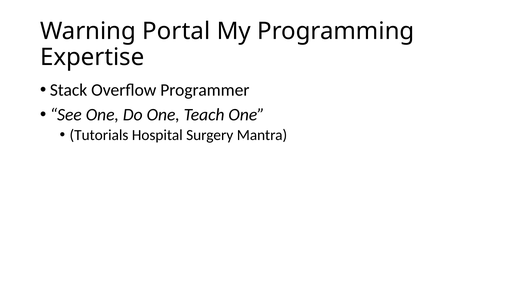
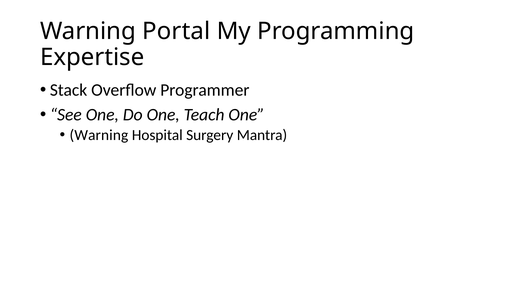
Tutorials at (99, 135): Tutorials -> Warning
